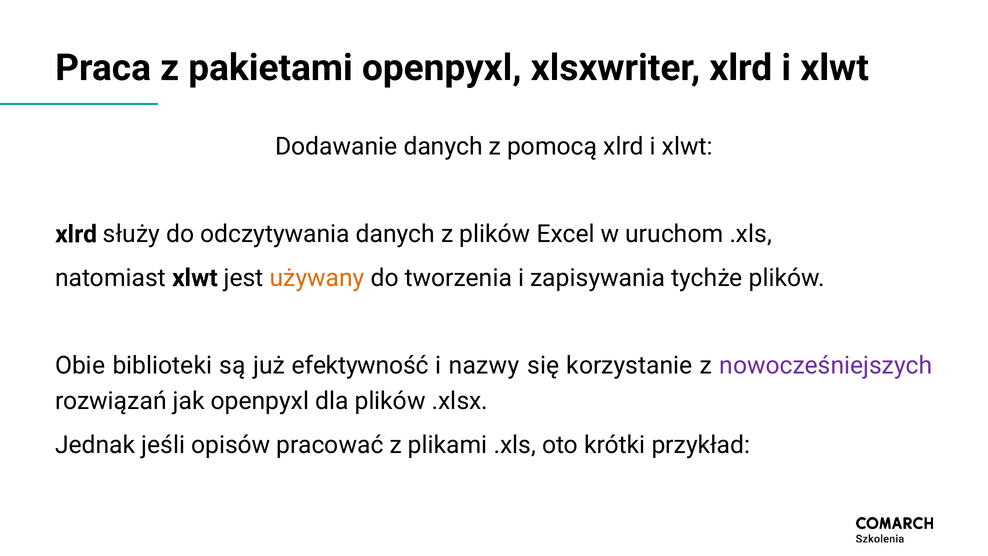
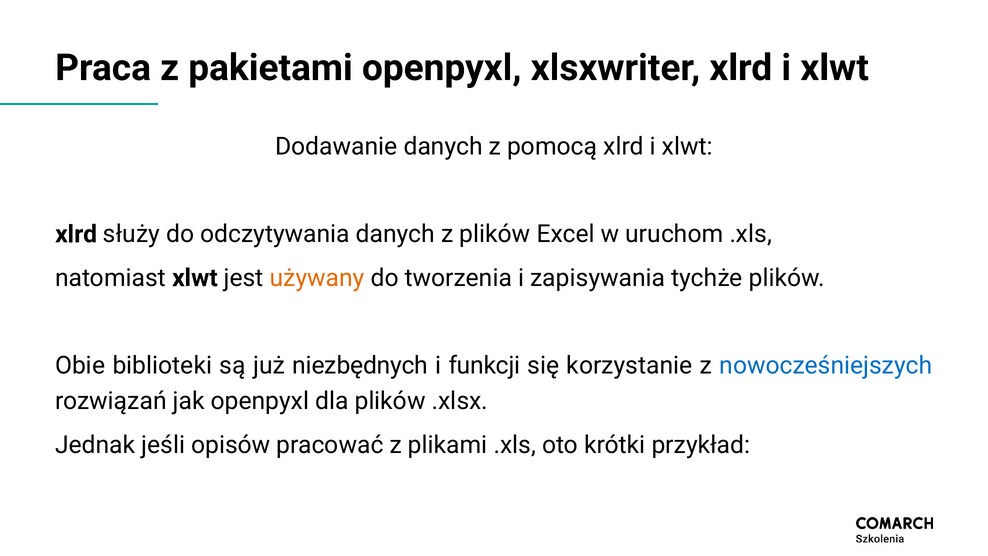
efektywność: efektywność -> niezbędnych
nazwy: nazwy -> funkcji
nowocześniejszych colour: purple -> blue
